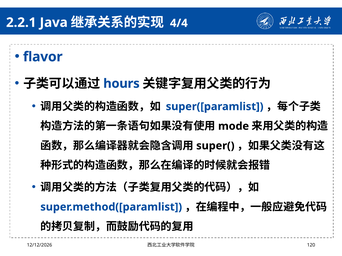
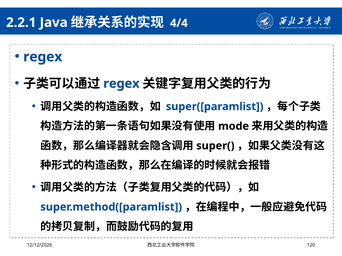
flavor at (43, 57): flavor -> regex
hours at (121, 84): hours -> regex
